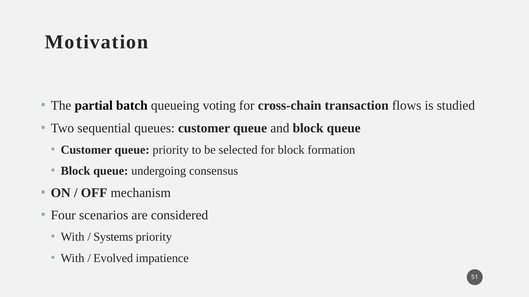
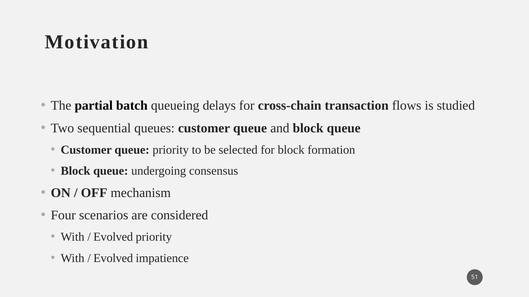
voting: voting -> delays
Systems at (113, 237): Systems -> Evolved
